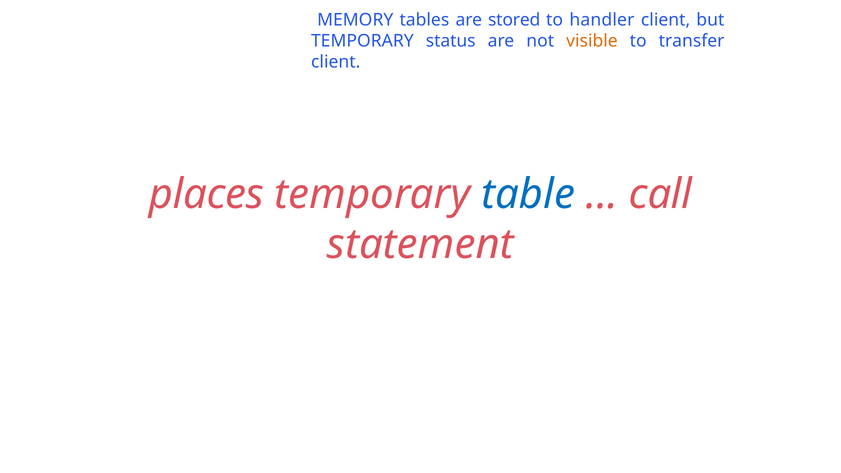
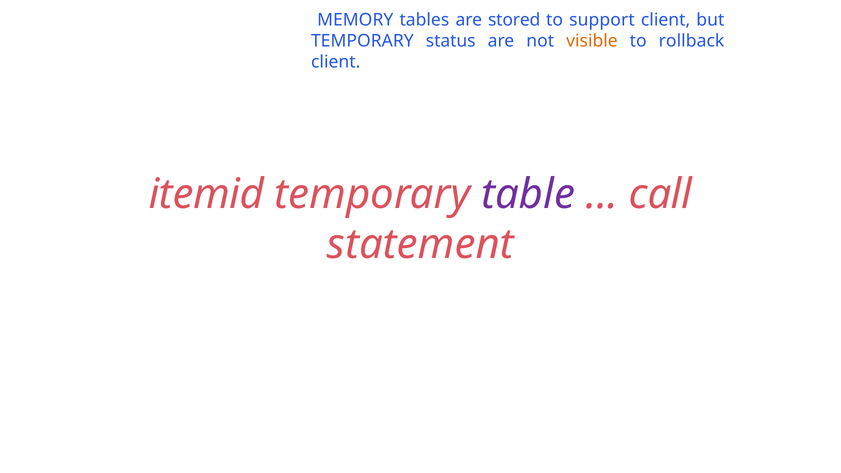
handler: handler -> support
transfer: transfer -> rollback
places: places -> itemid
table colour: blue -> purple
